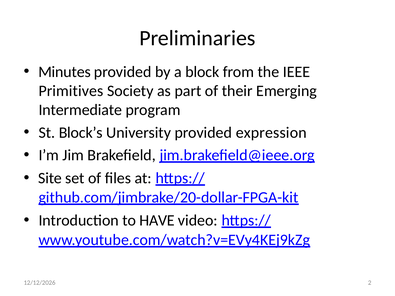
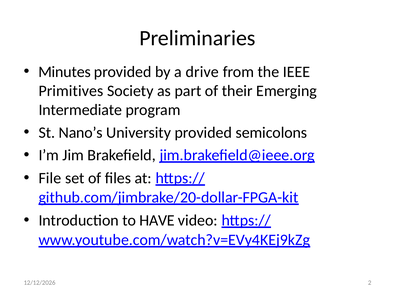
block: block -> drive
Block’s: Block’s -> Nano’s
expression: expression -> semicolons
Site: Site -> File
